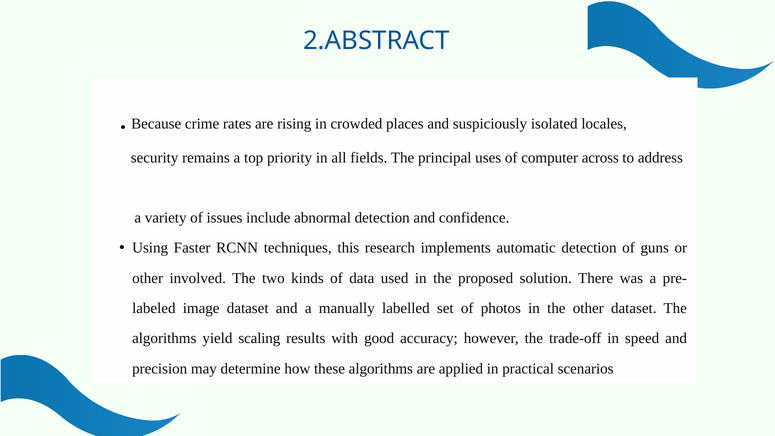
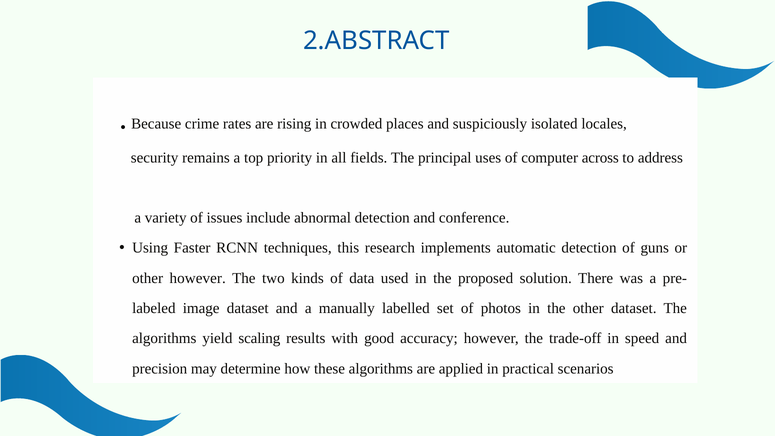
confidence: confidence -> conference
other involved: involved -> however
